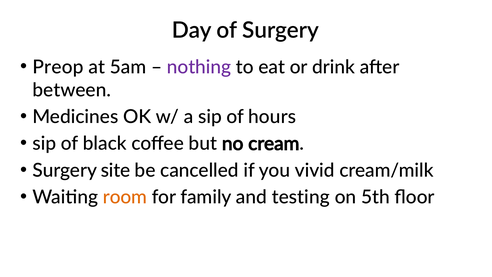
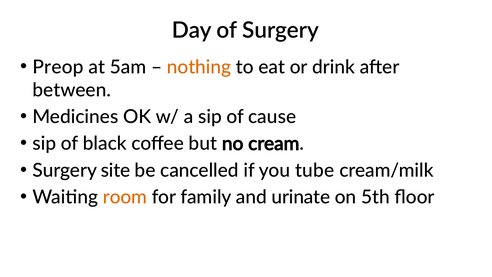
nothing colour: purple -> orange
hours: hours -> cause
vivid: vivid -> tube
testing: testing -> urinate
